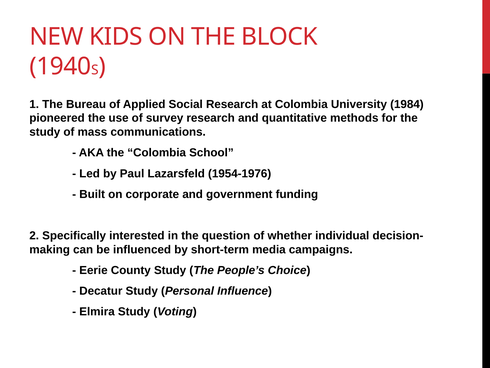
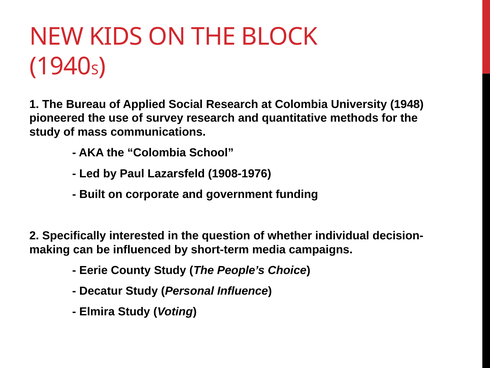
1984: 1984 -> 1948
1954-1976: 1954-1976 -> 1908-1976
